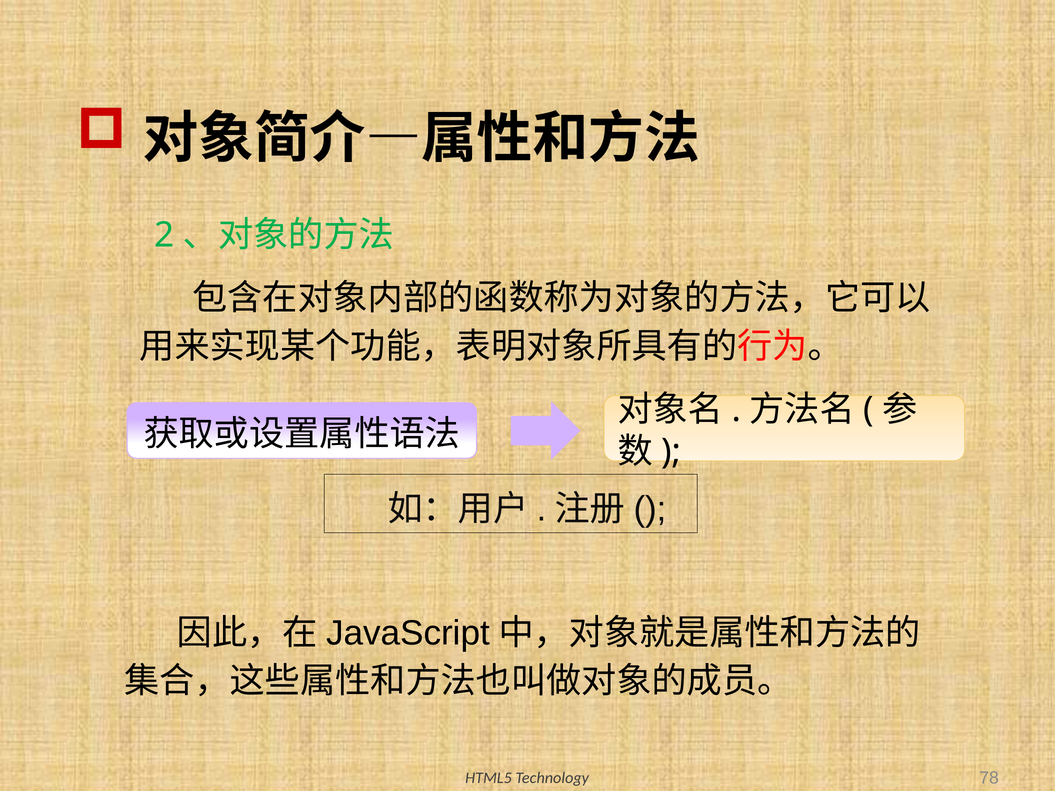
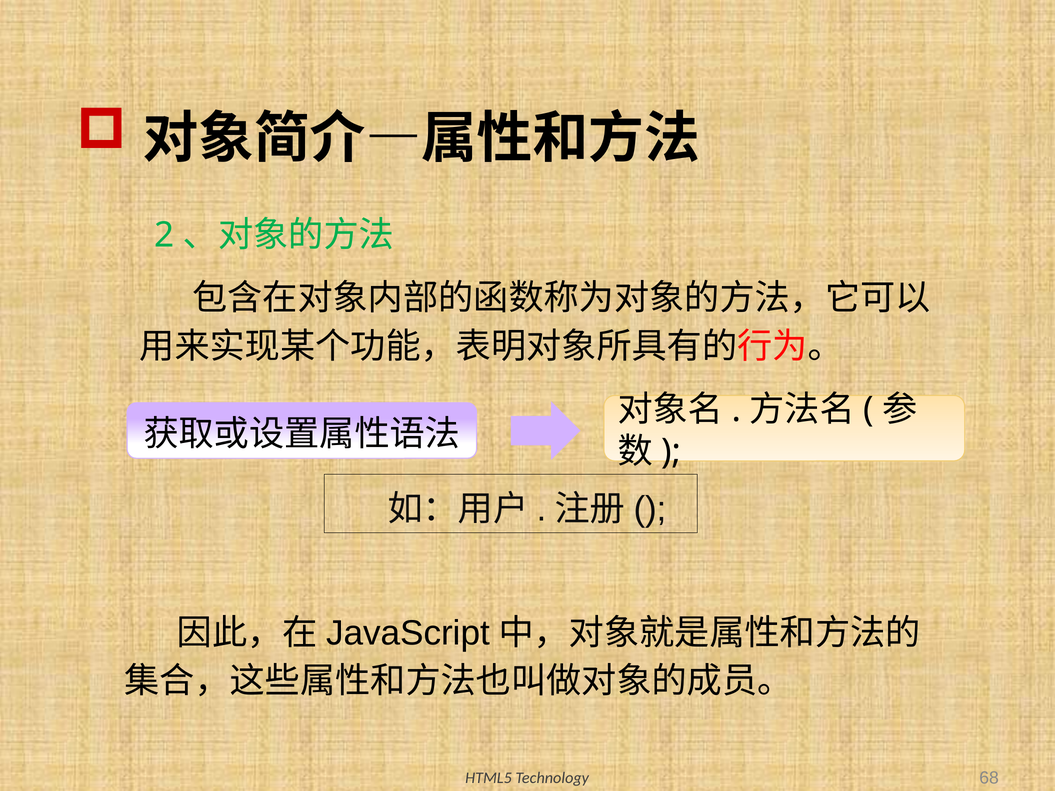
78: 78 -> 68
